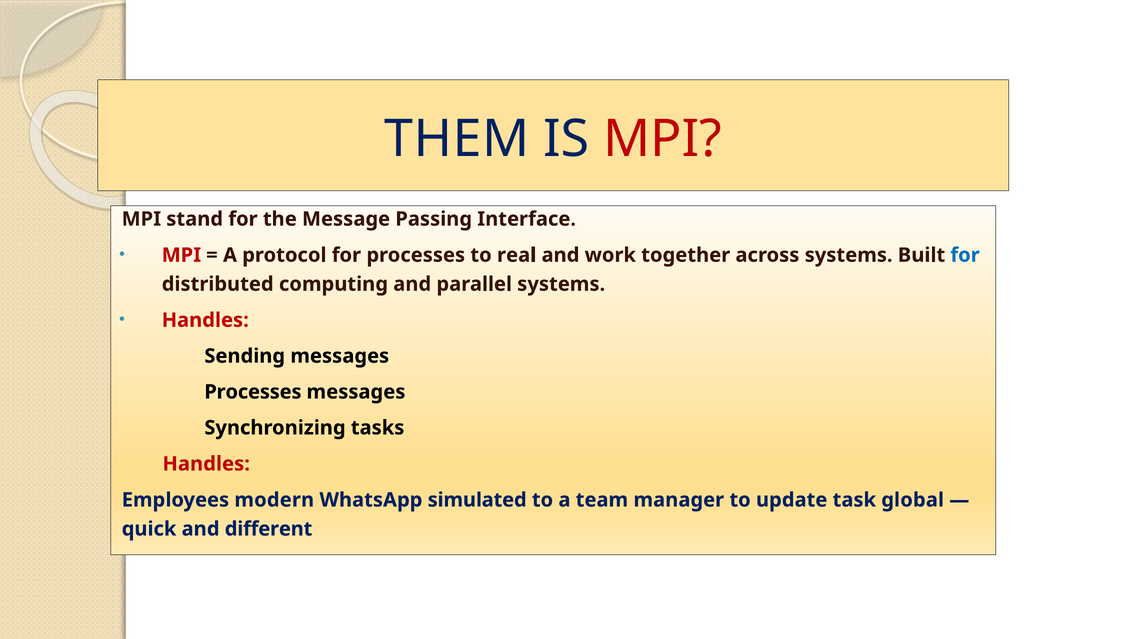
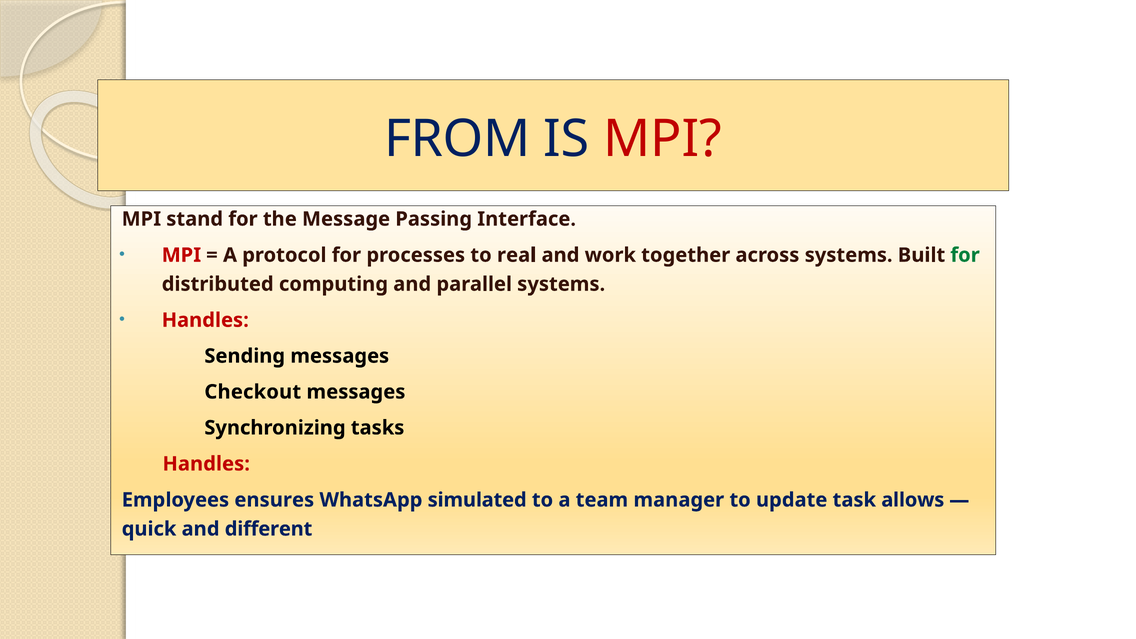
THEM: THEM -> FROM
for at (965, 255) colour: blue -> green
Processes at (253, 392): Processes -> Checkout
modern: modern -> ensures
global: global -> allows
